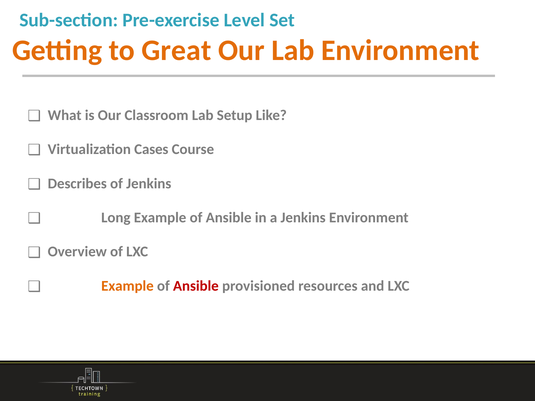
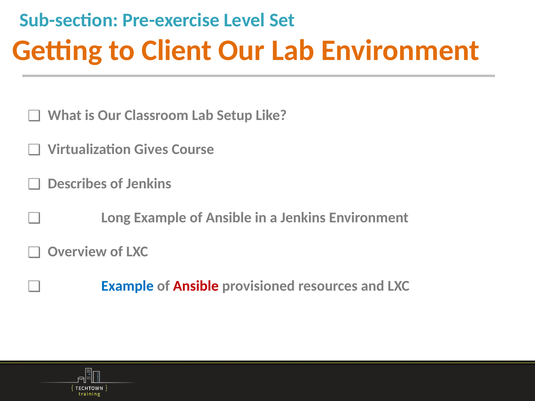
Great: Great -> Client
Cases: Cases -> Gives
Example at (127, 286) colour: orange -> blue
